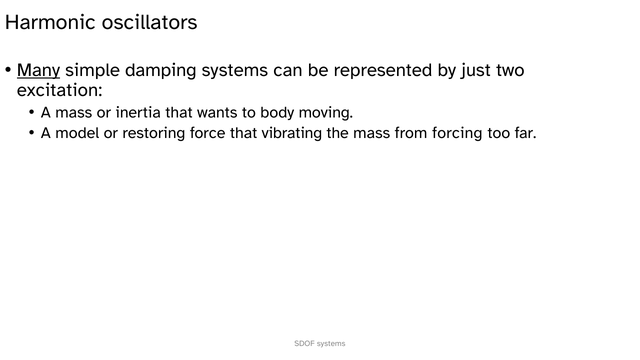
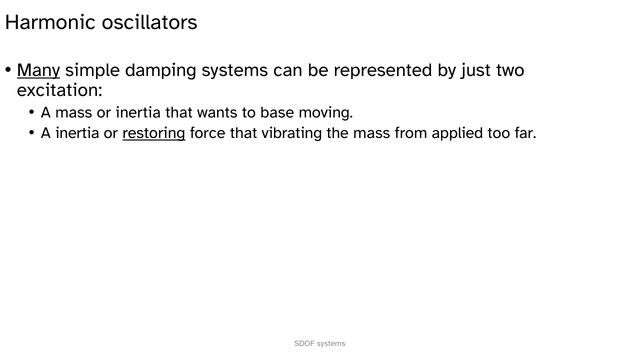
body: body -> base
A model: model -> inertia
restoring underline: none -> present
forcing: forcing -> applied
